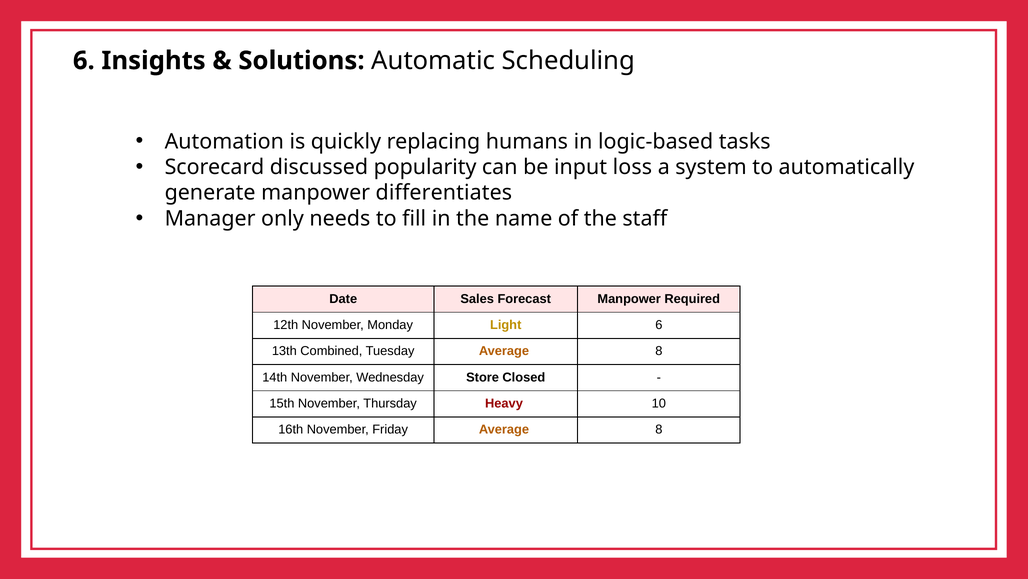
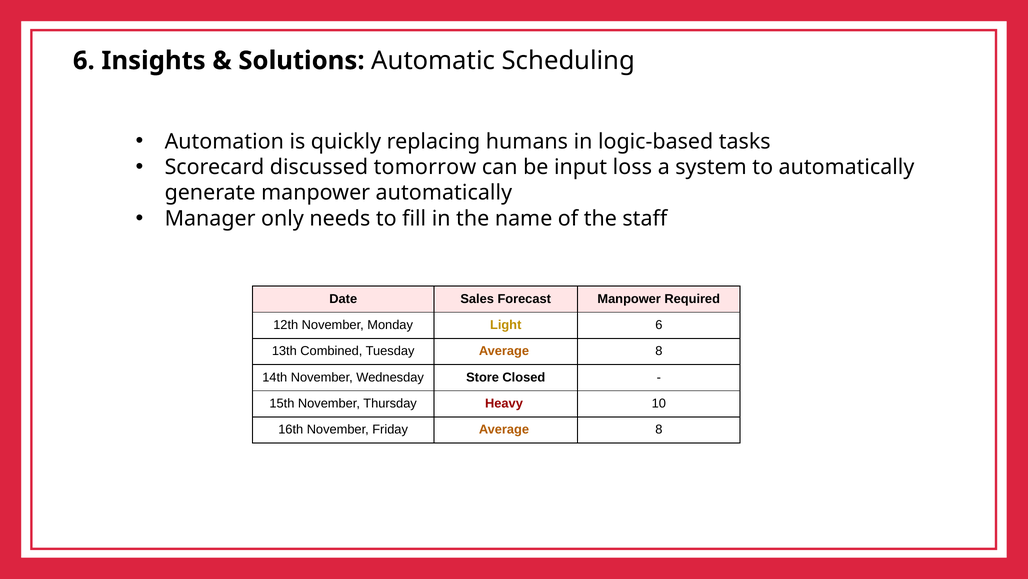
popularity: popularity -> tomorrow
manpower differentiates: differentiates -> automatically
